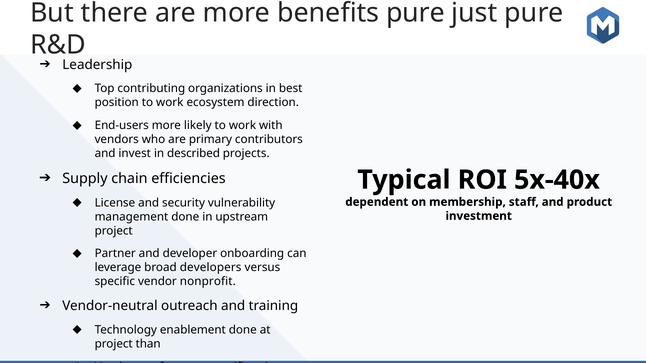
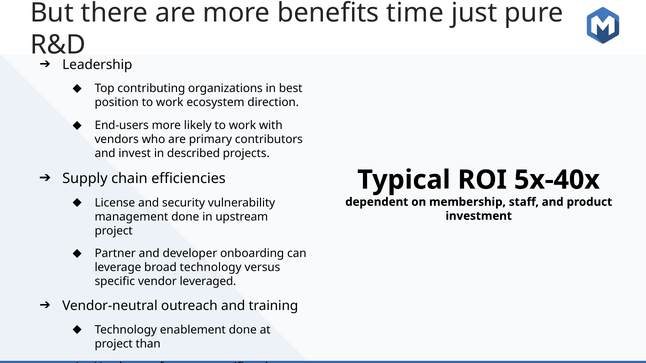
benefits pure: pure -> time
broad developers: developers -> technology
nonprofit: nonprofit -> leveraged
